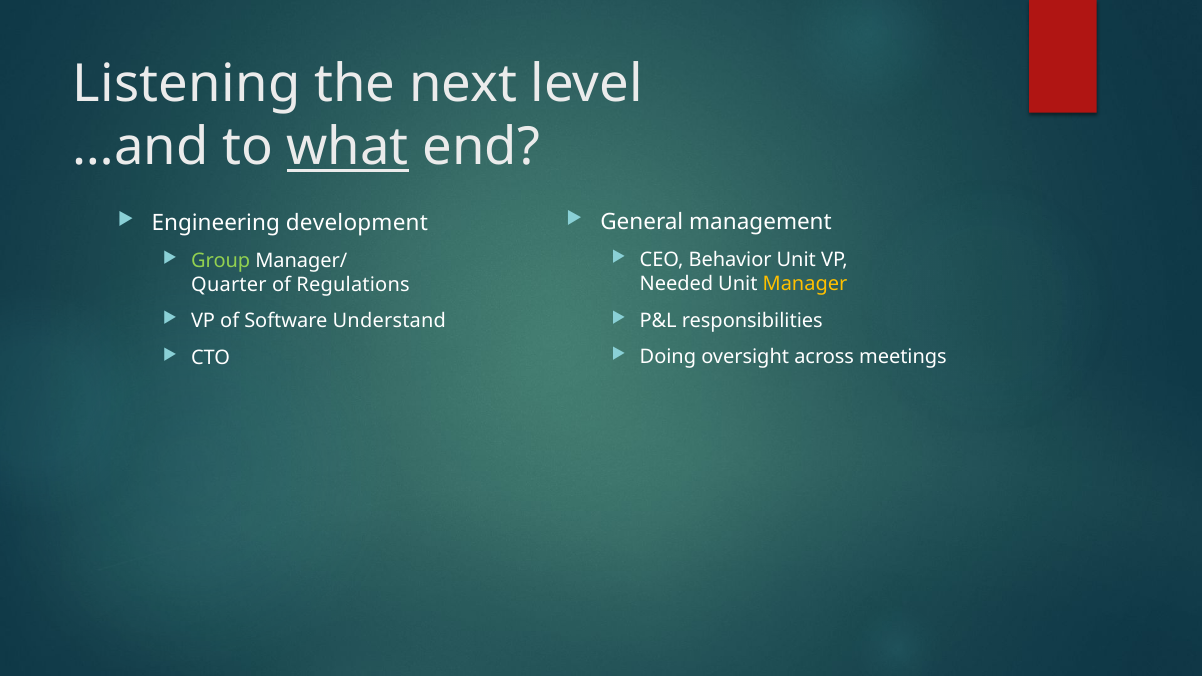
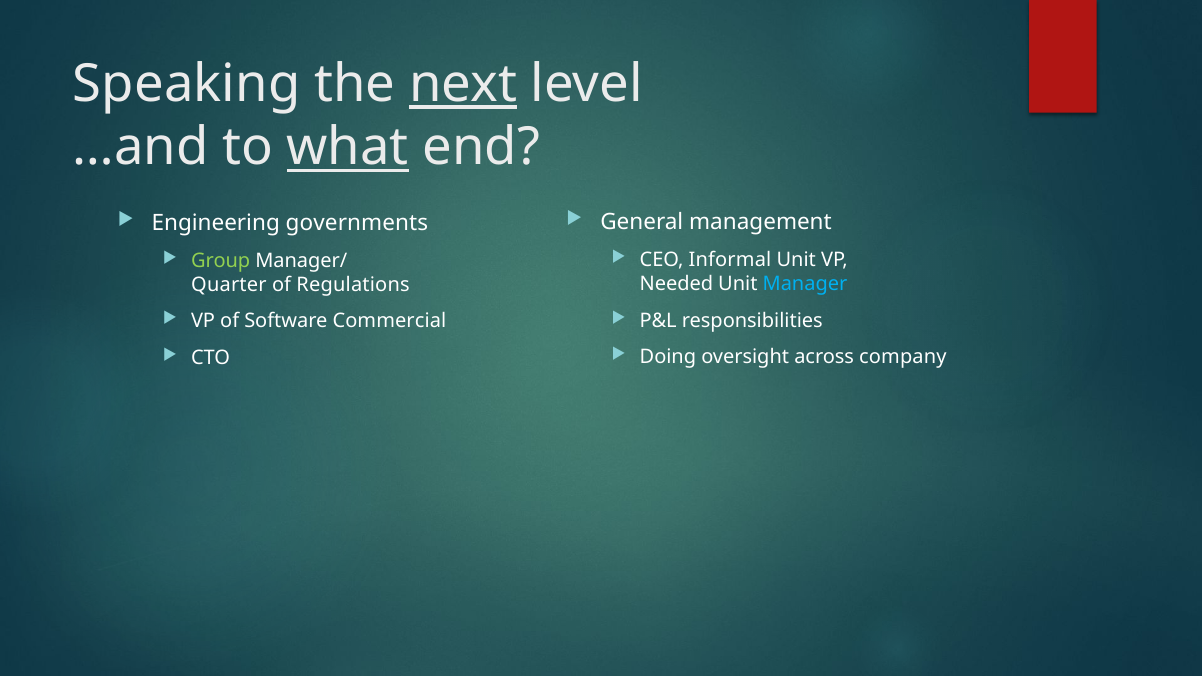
Listening: Listening -> Speaking
next underline: none -> present
development: development -> governments
Behavior: Behavior -> Informal
Manager colour: yellow -> light blue
Understand: Understand -> Commercial
meetings: meetings -> company
